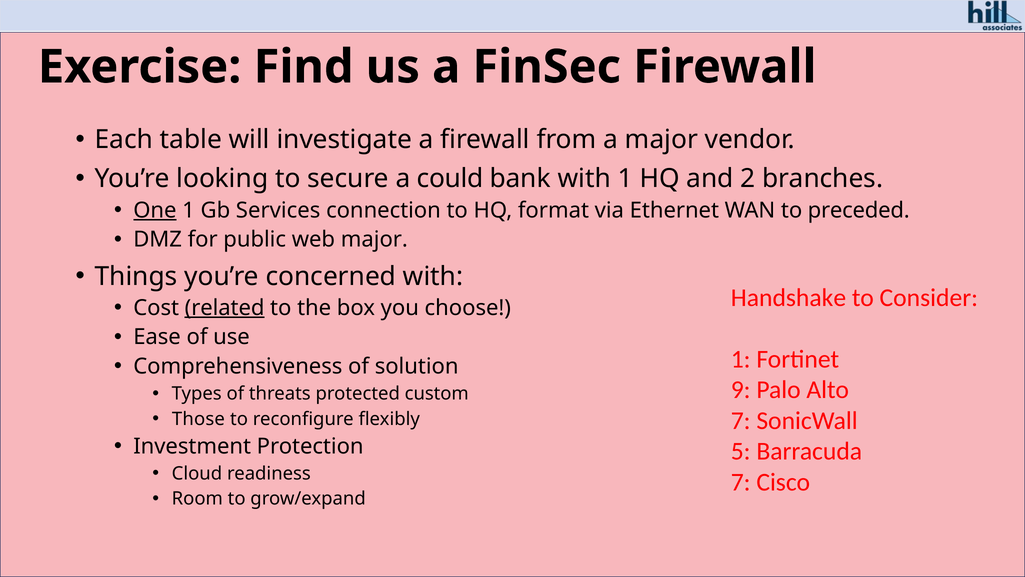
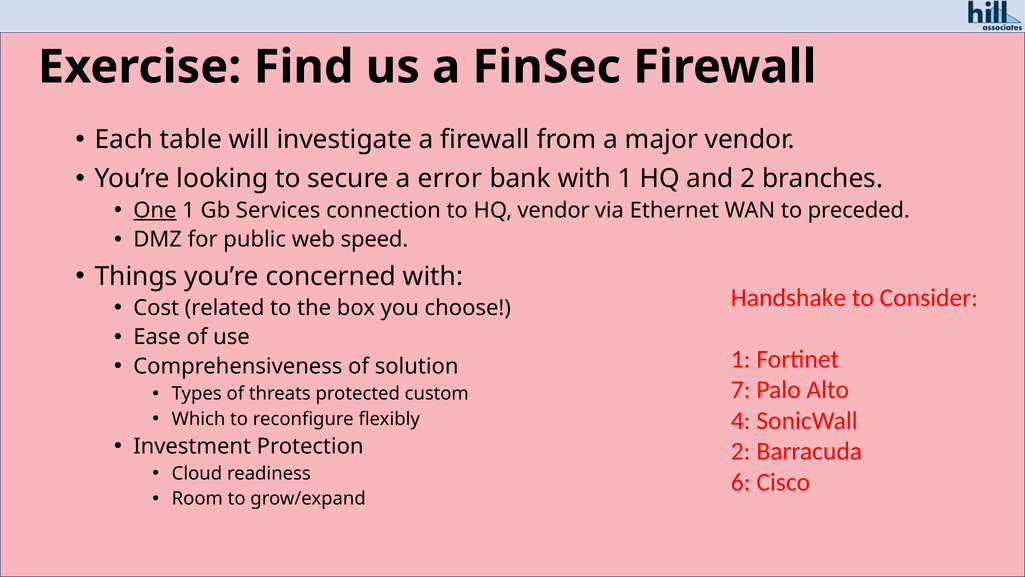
could: could -> error
HQ format: format -> vendor
web major: major -> speed
related underline: present -> none
9: 9 -> 7
Those: Those -> Which
7 at (741, 420): 7 -> 4
5 at (741, 451): 5 -> 2
7 at (741, 482): 7 -> 6
